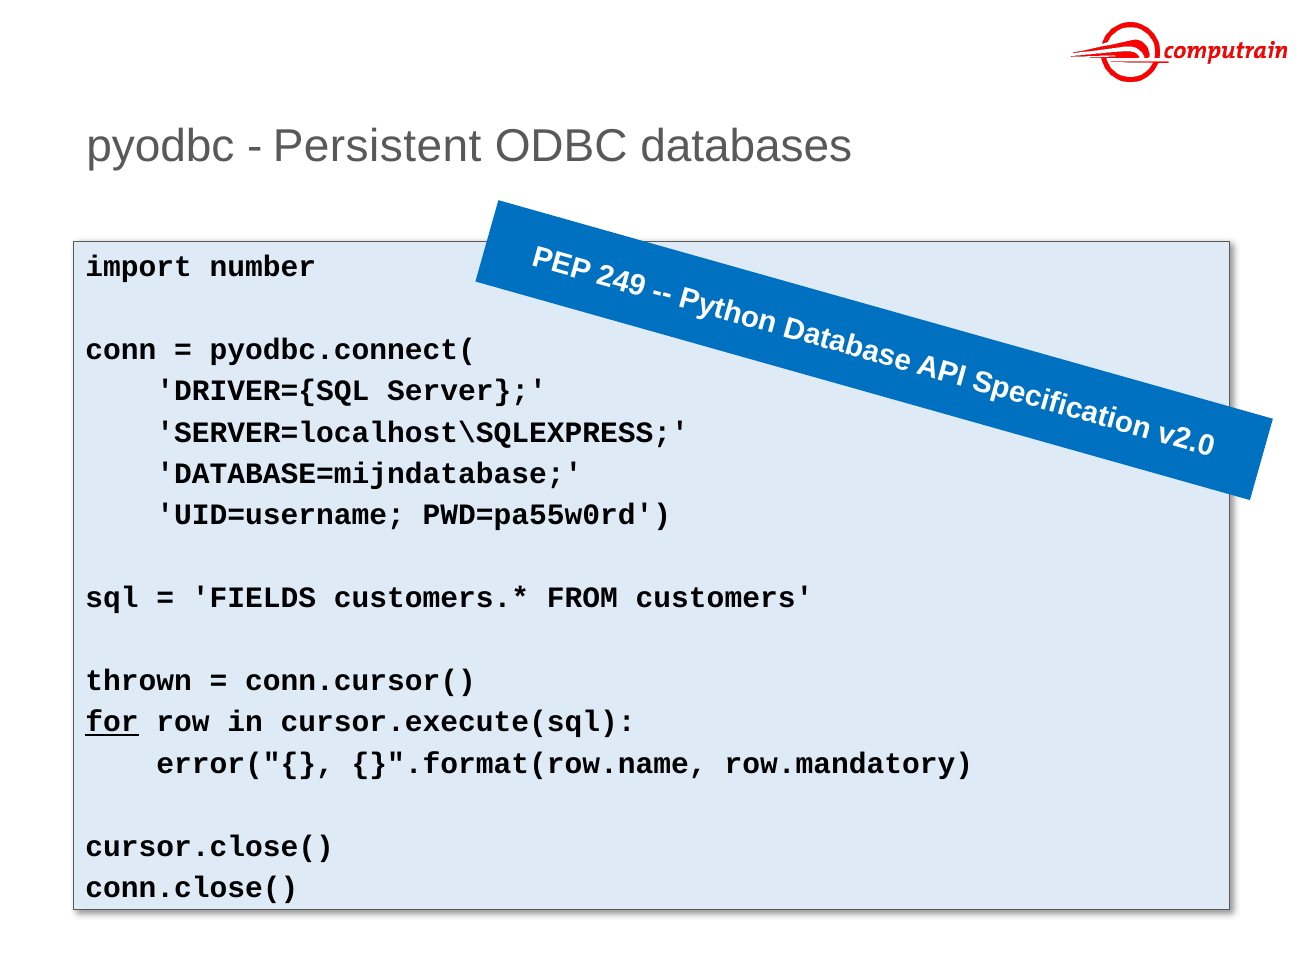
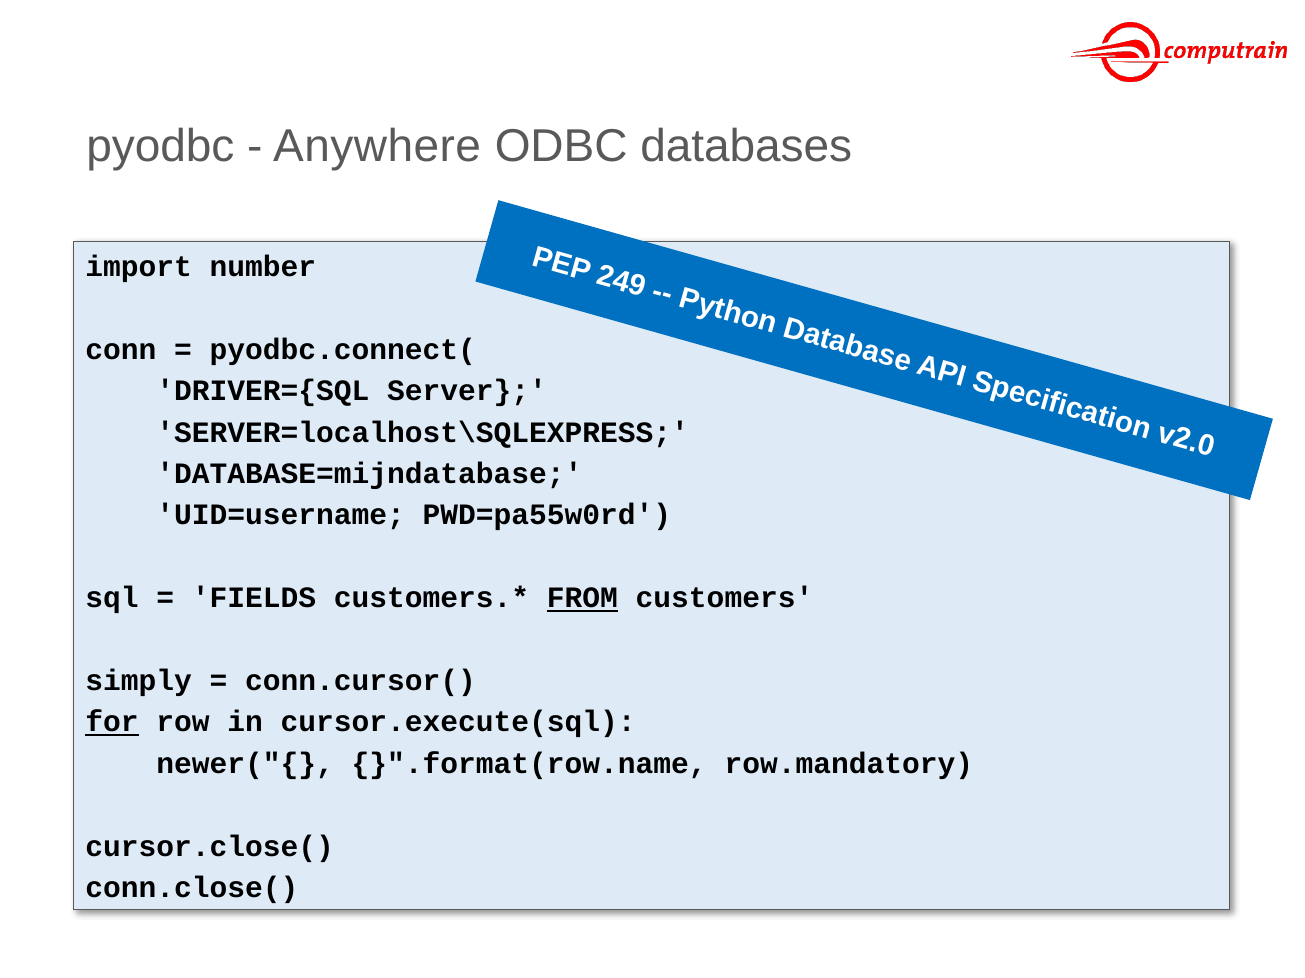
Persistent: Persistent -> Anywhere
FROM underline: none -> present
thrown: thrown -> simply
error("{: error("{ -> newer("{
